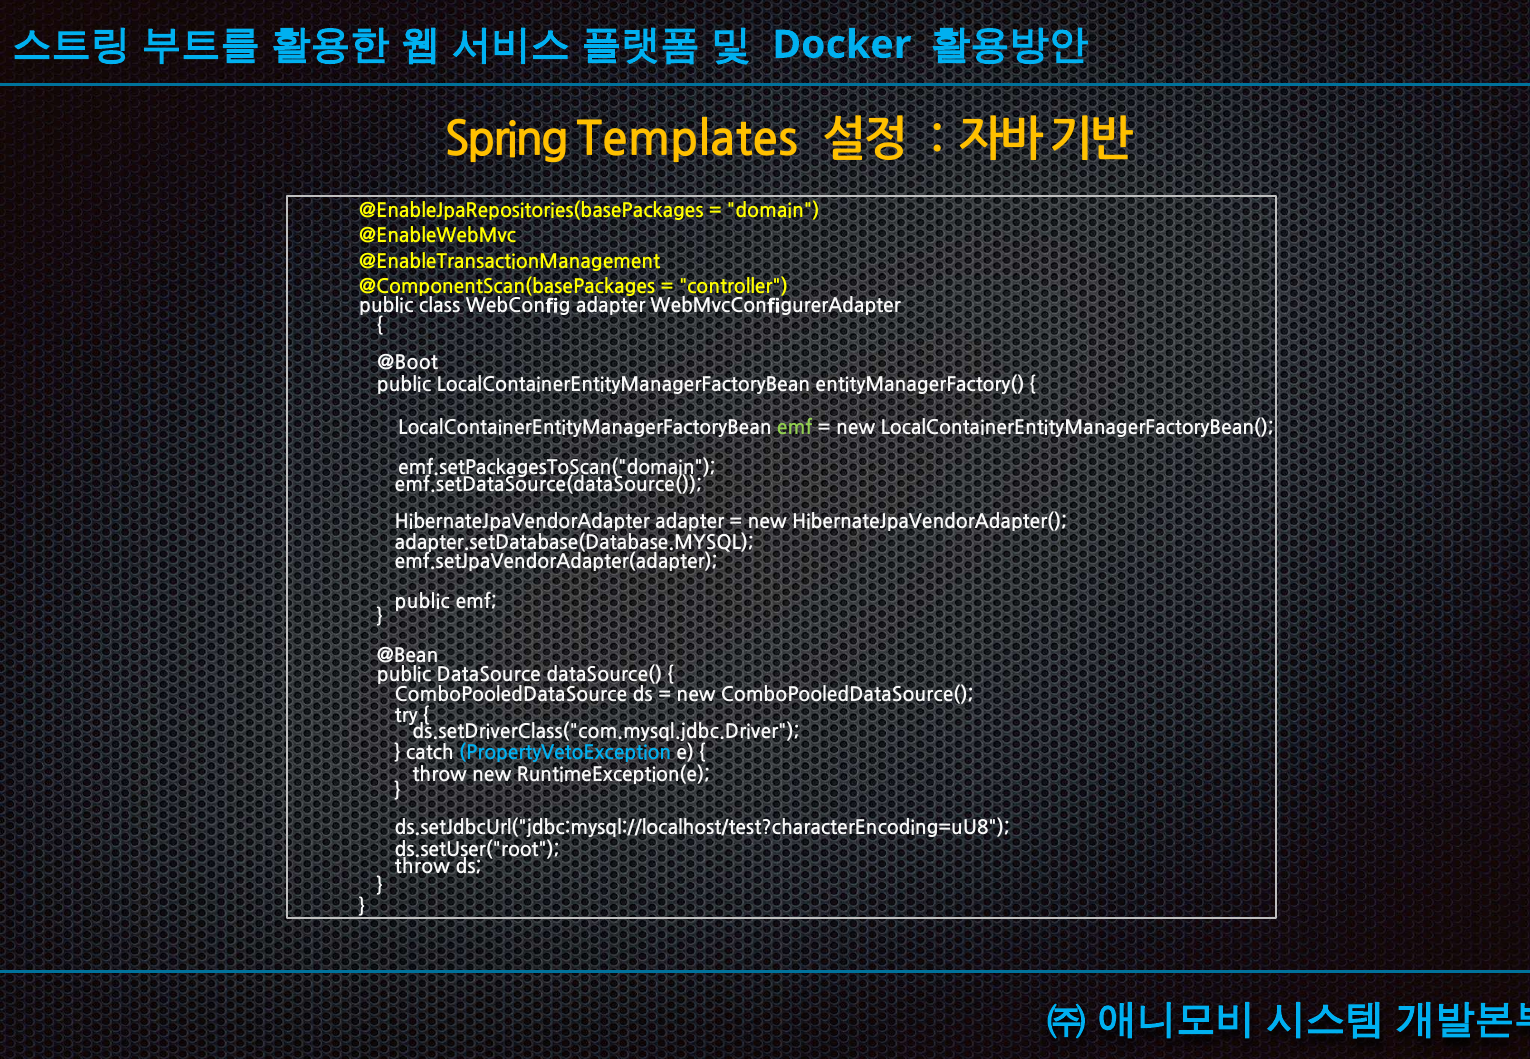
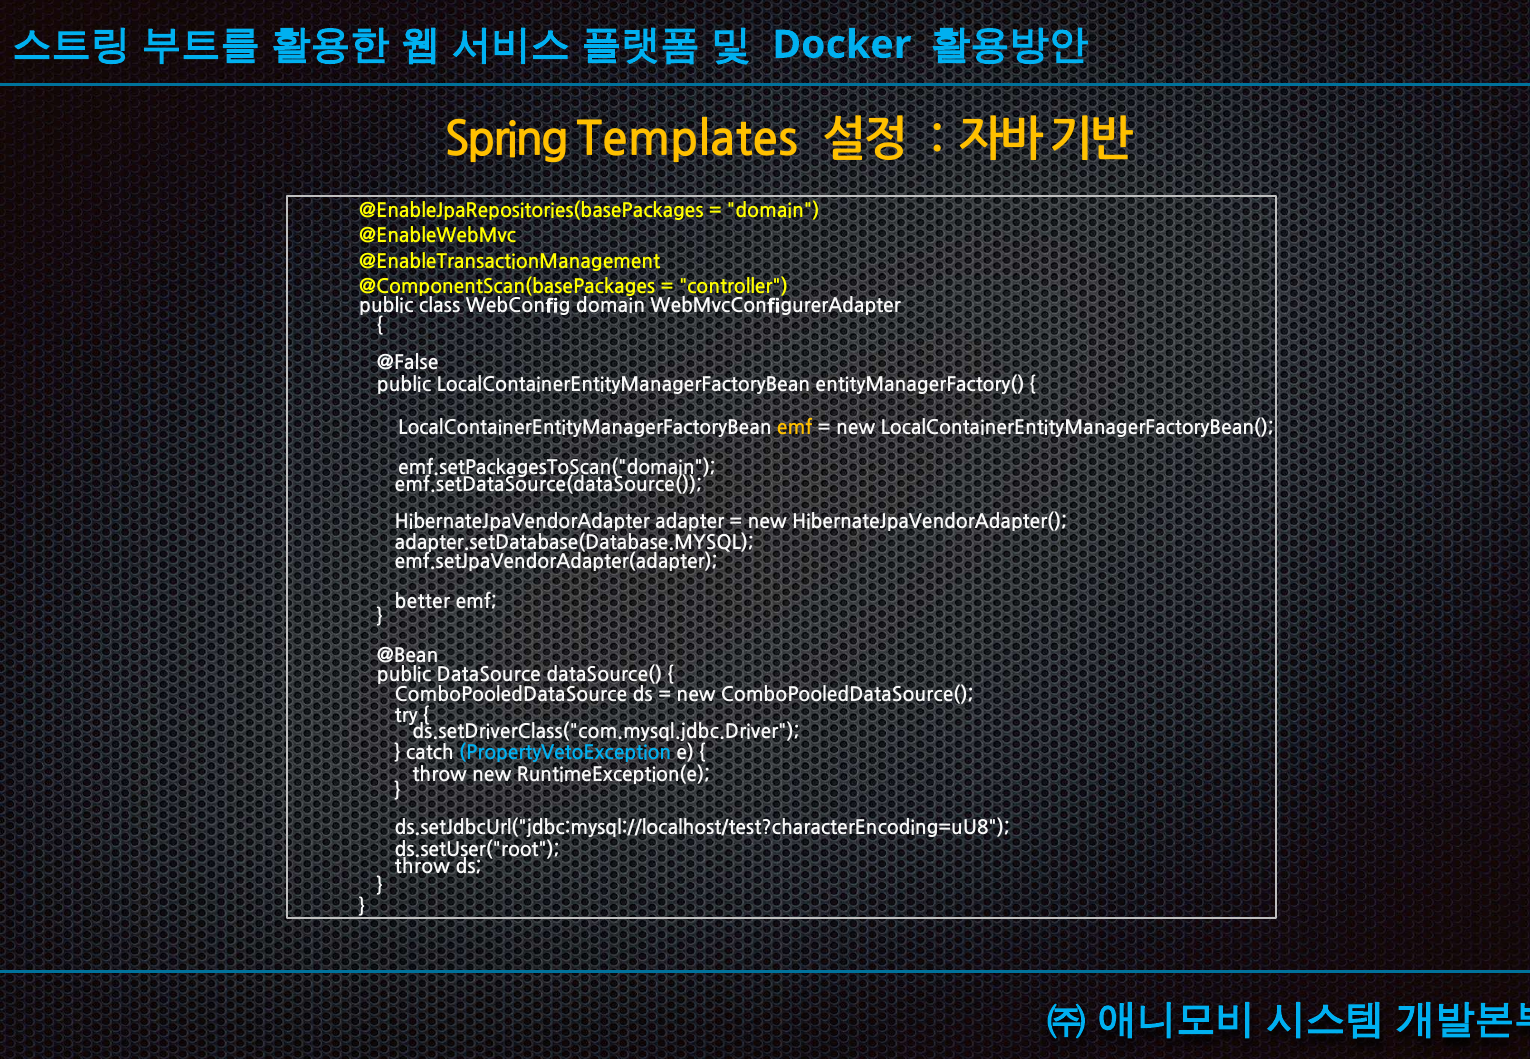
adapter at (611, 306): adapter -> domain
@Boot: @Boot -> @False
emf at (795, 428) colour: light green -> yellow
public at (422, 602): public -> better
